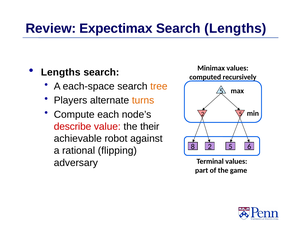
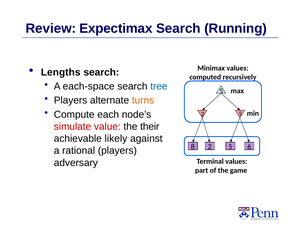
Search Lengths: Lengths -> Running
tree colour: orange -> blue
describe: describe -> simulate
robot: robot -> likely
rational flipping: flipping -> players
